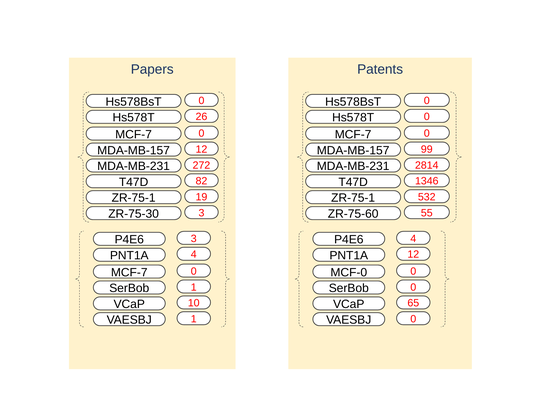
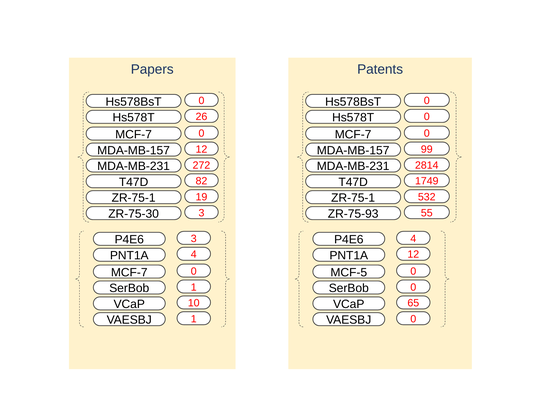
1346: 1346 -> 1749
ZR-75-60: ZR-75-60 -> ZR-75-93
MCF-0: MCF-0 -> MCF-5
